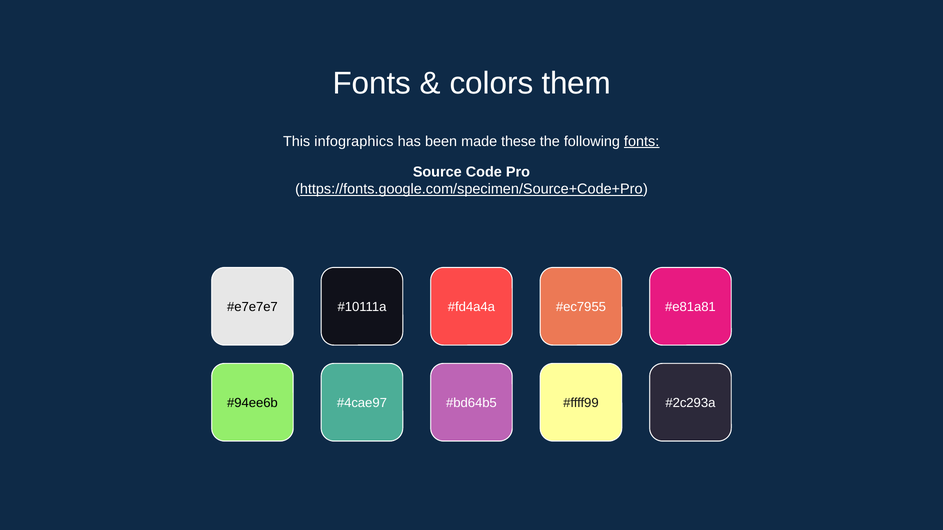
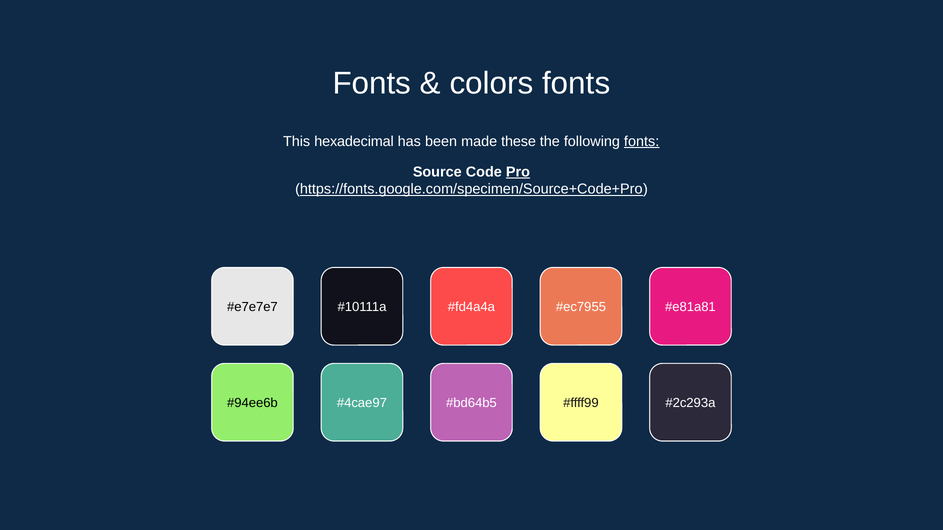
colors them: them -> fonts
infographics: infographics -> hexadecimal
Pro underline: none -> present
